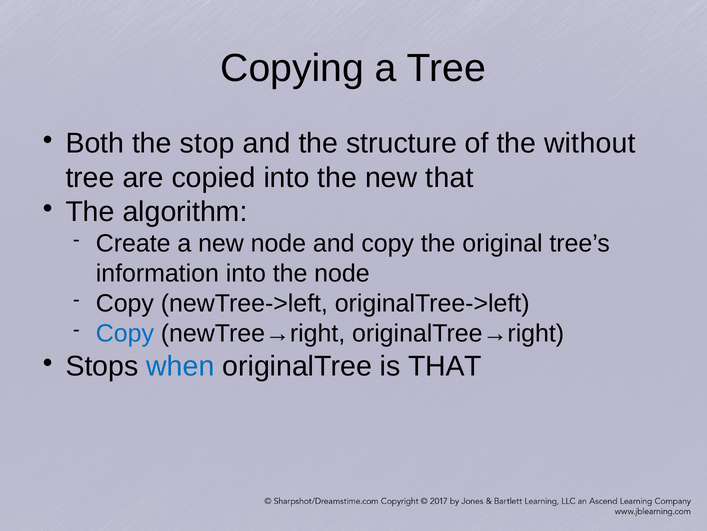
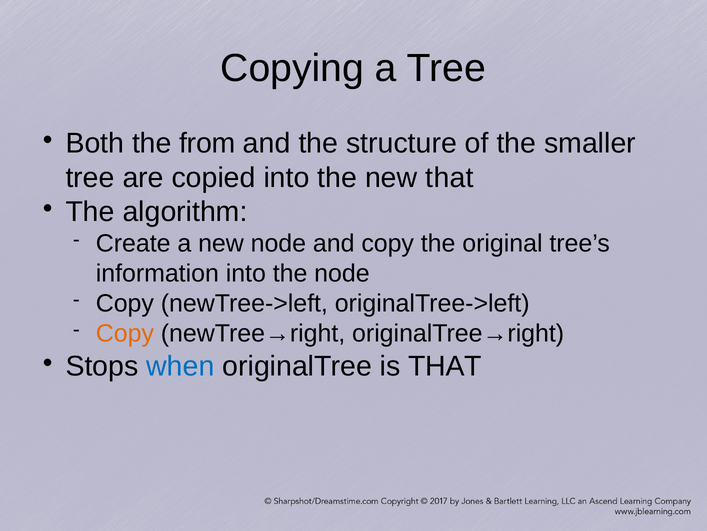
stop: stop -> from
without: without -> smaller
Copy at (125, 333) colour: blue -> orange
